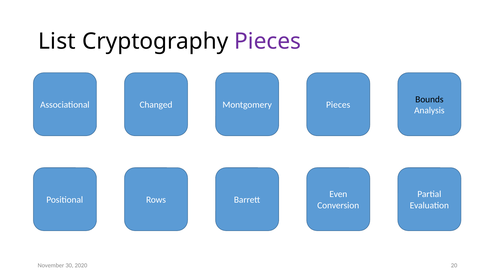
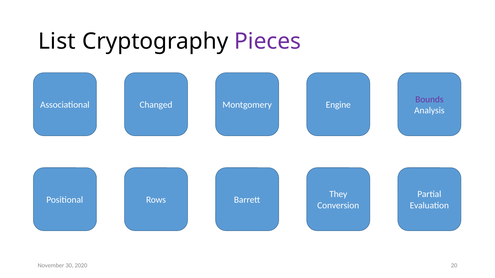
Bounds colour: black -> purple
Pieces at (338, 105): Pieces -> Engine
Even: Even -> They
